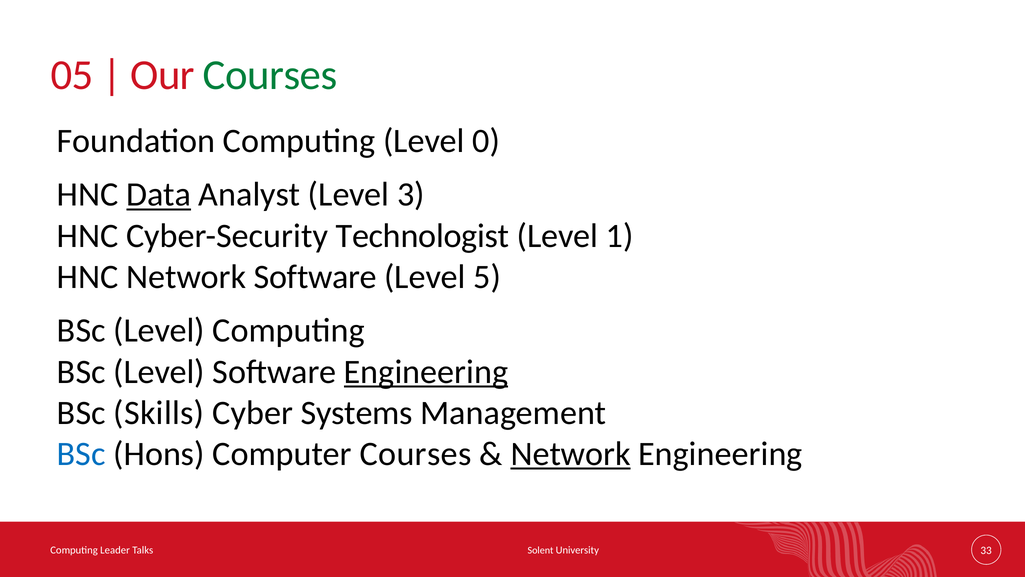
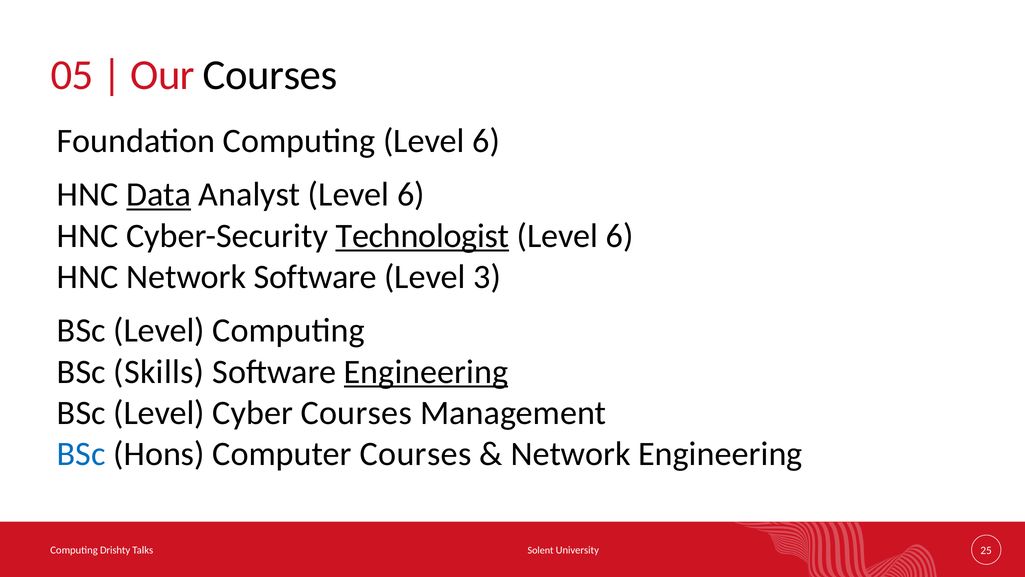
Courses at (270, 75) colour: green -> black
Computing Level 0: 0 -> 6
Analyst Level 3: 3 -> 6
Technologist underline: none -> present
1 at (620, 236): 1 -> 6
5: 5 -> 3
Level at (159, 371): Level -> Skills
Skills at (159, 412): Skills -> Level
Cyber Systems: Systems -> Courses
Network at (571, 453) underline: present -> none
Leader: Leader -> Drishty
33: 33 -> 25
